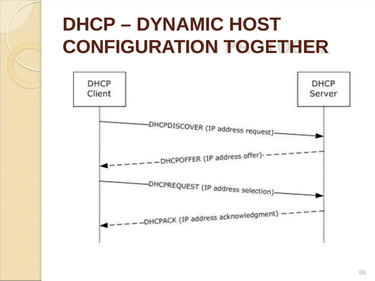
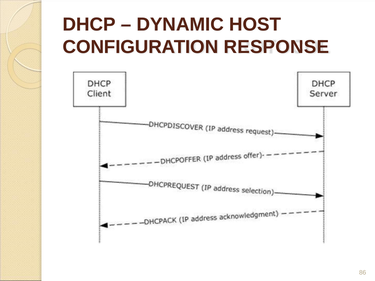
TOGETHER: TOGETHER -> RESPONSE
